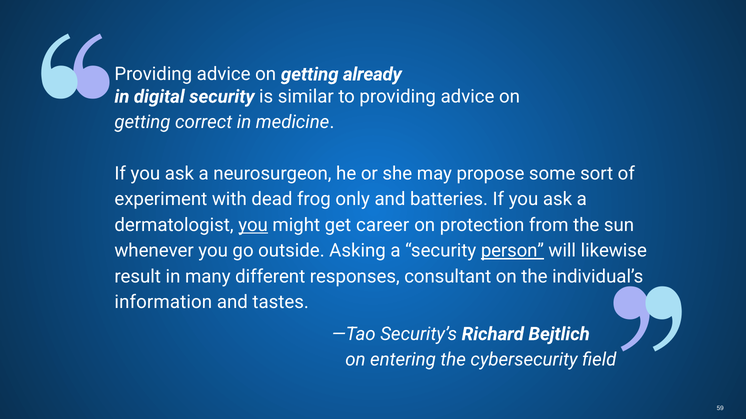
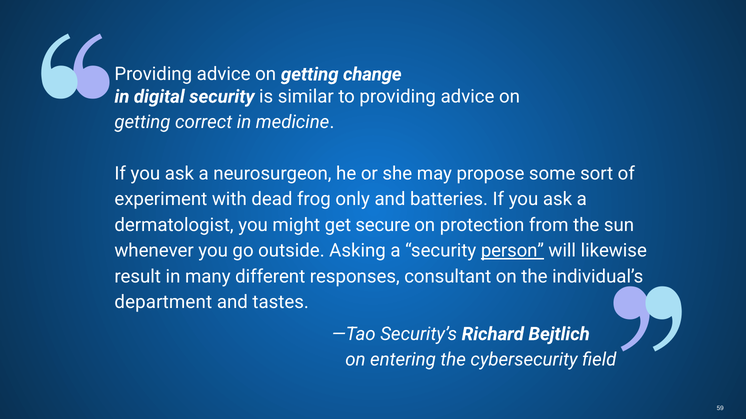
already: already -> change
you at (253, 225) underline: present -> none
career: career -> secure
information: information -> department
